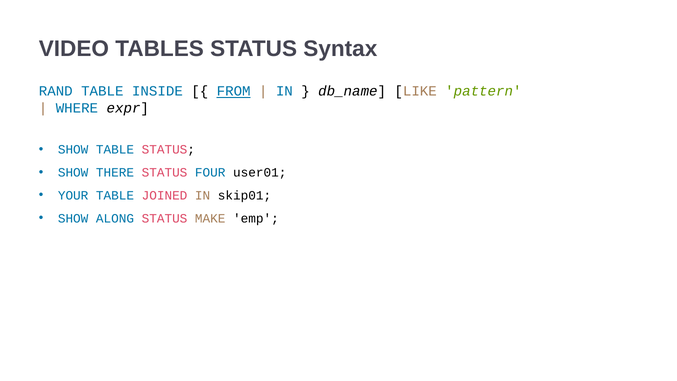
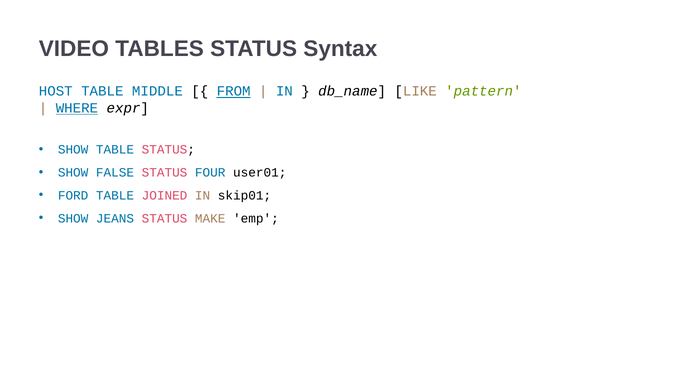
RAND: RAND -> HOST
INSIDE: INSIDE -> MIDDLE
WHERE underline: none -> present
THERE: THERE -> FALSE
YOUR: YOUR -> FORD
ALONG: ALONG -> JEANS
